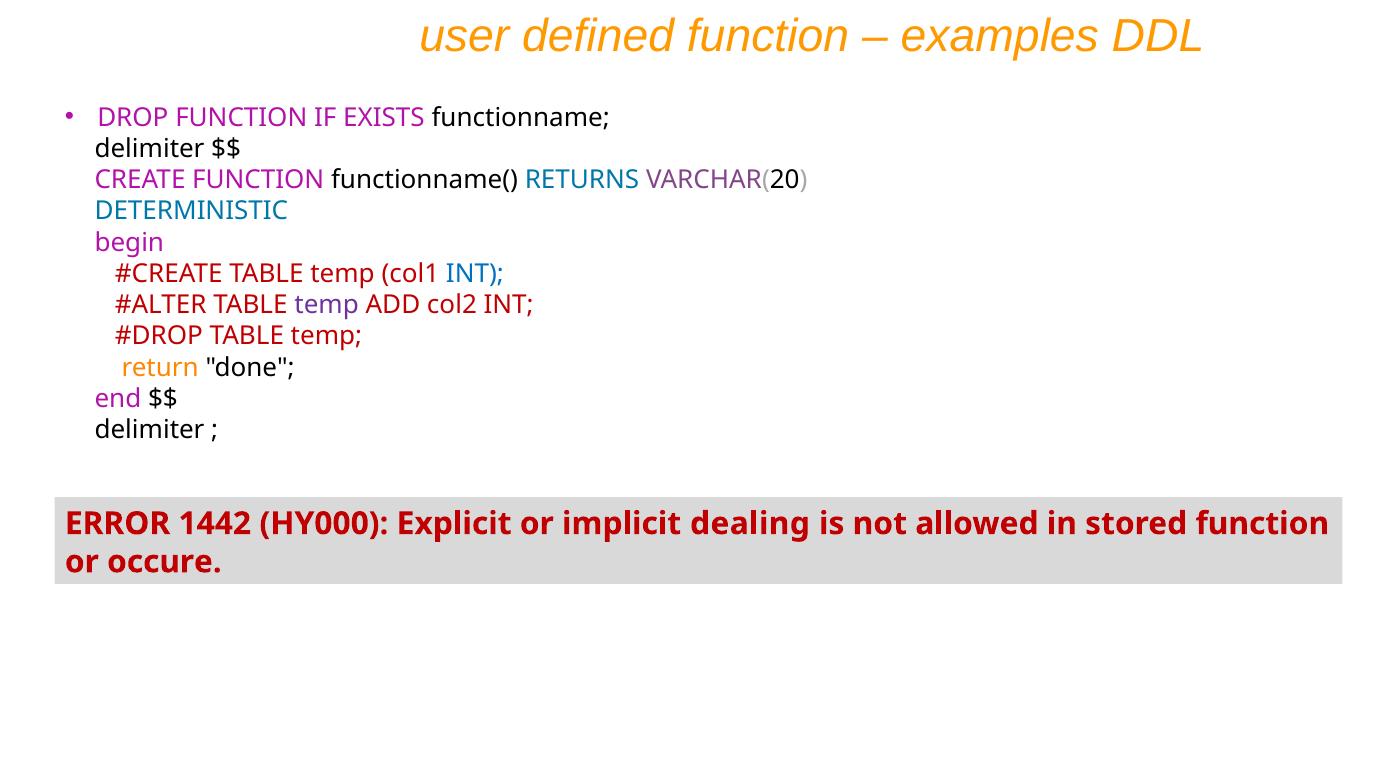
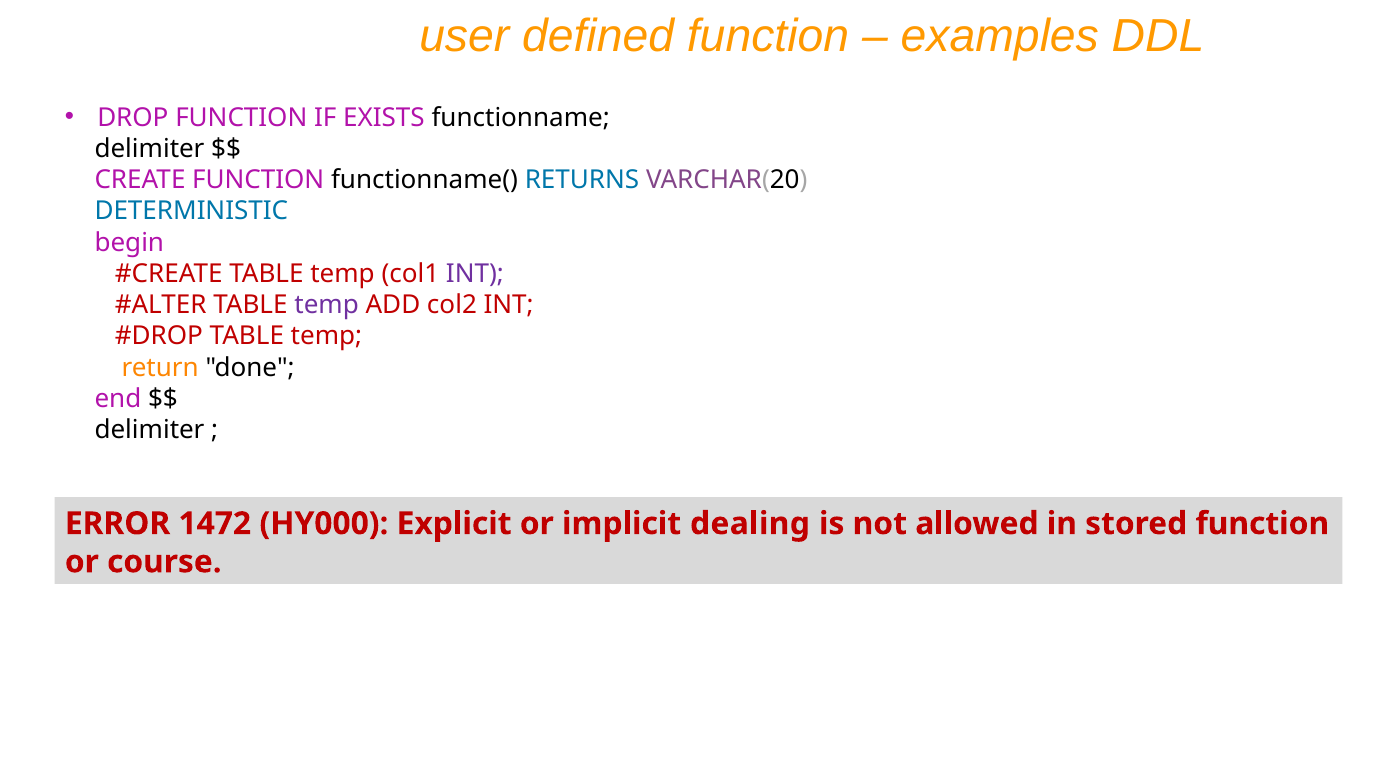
INT at (475, 274) colour: blue -> purple
1442: 1442 -> 1472
occure: occure -> course
